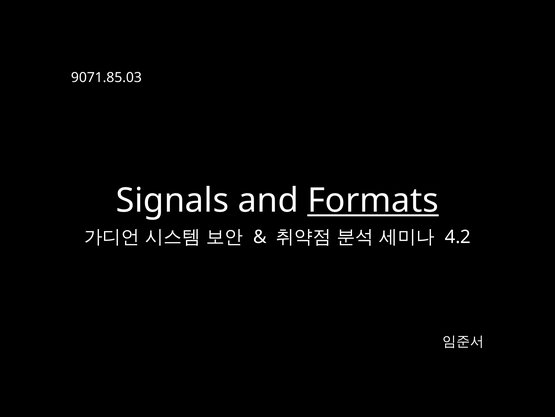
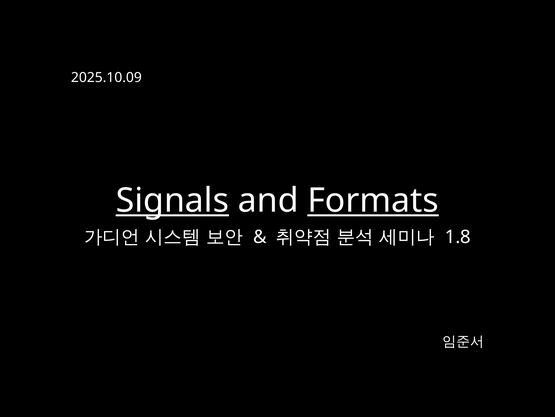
9071.85.03: 9071.85.03 -> 2025.10.09
Signals underline: none -> present
4.2: 4.2 -> 1.8
